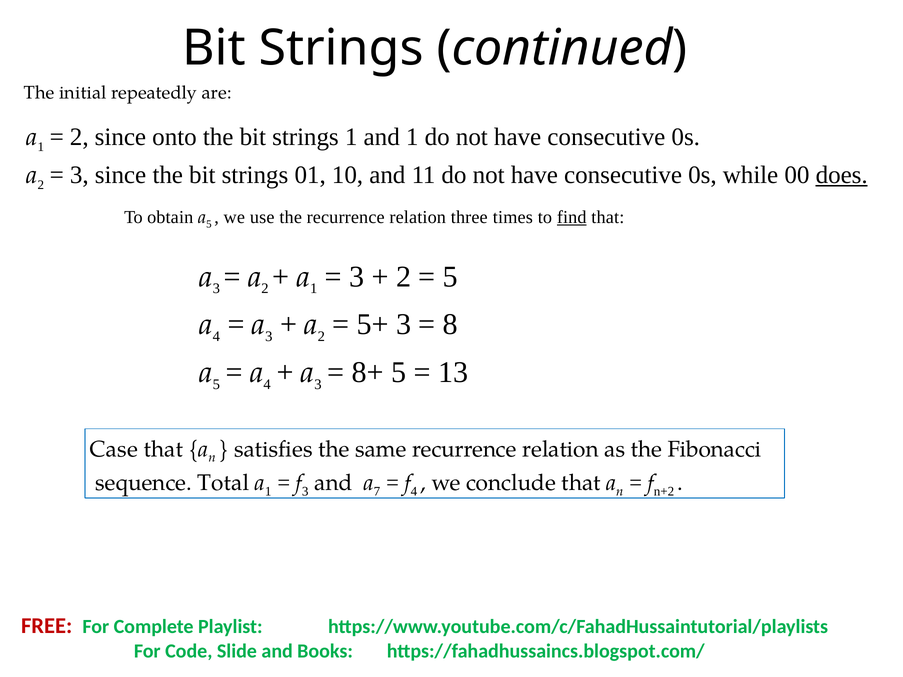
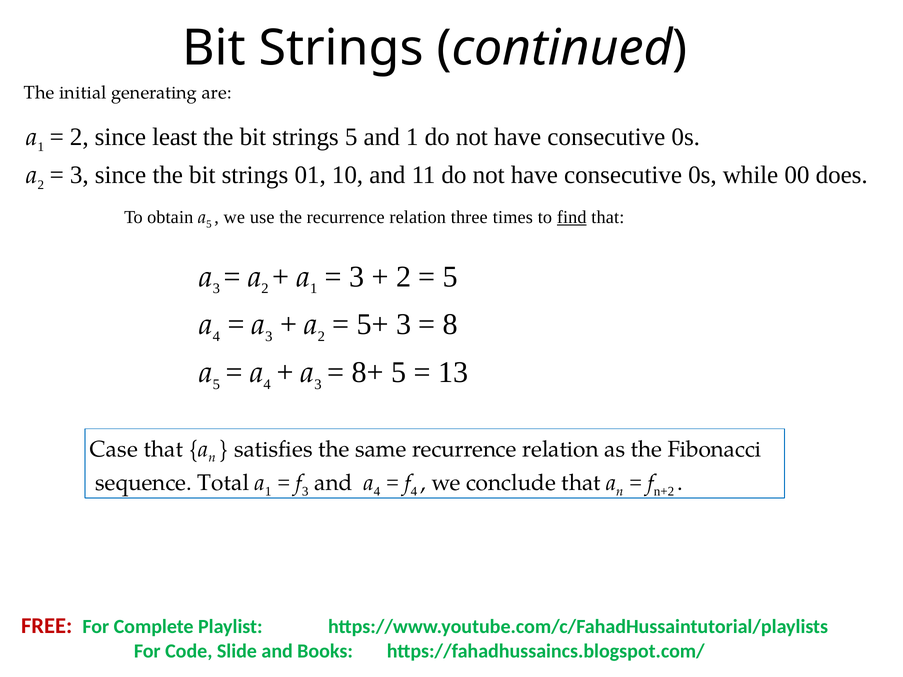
repeatedly: repeatedly -> generating
onto: onto -> least
strings 1: 1 -> 5
does underline: present -> none
7 at (377, 492): 7 -> 4
